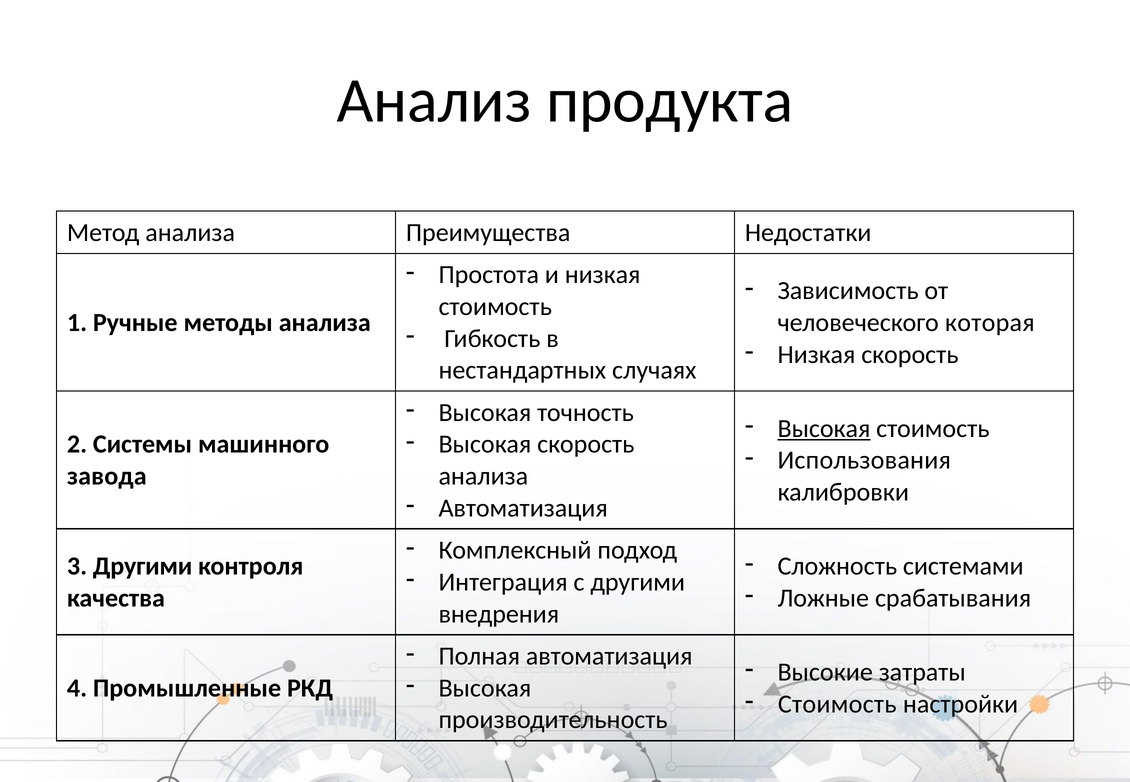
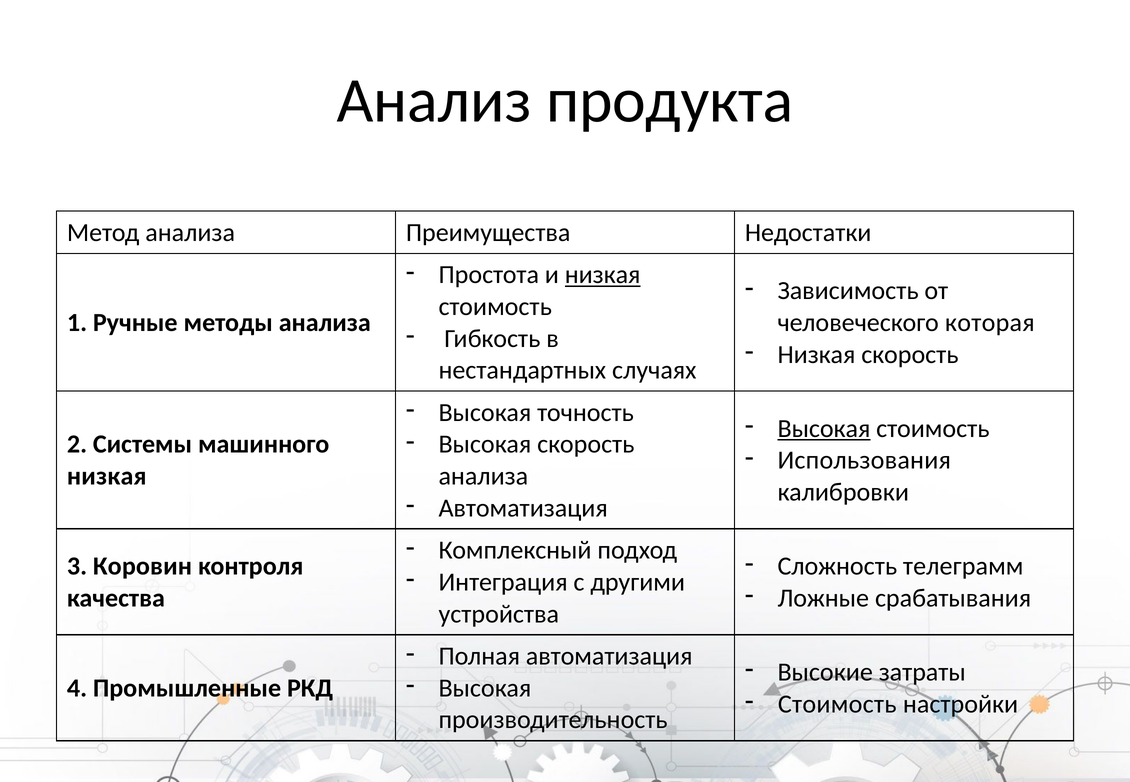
низкая at (603, 275) underline: none -> present
завода at (107, 476): завода -> низкая
системами: системами -> телеграмм
3 Другими: Другими -> Коровин
внедрения: внедрения -> устройства
